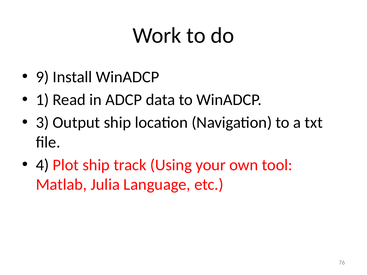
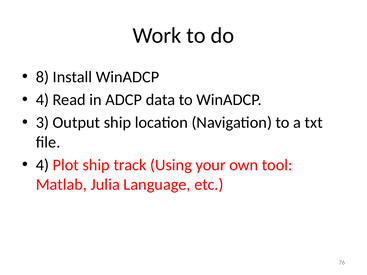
9: 9 -> 8
1 at (42, 100): 1 -> 4
